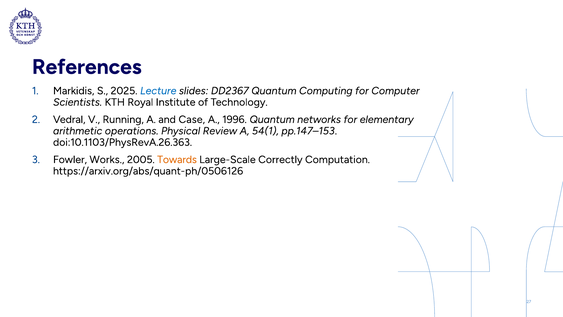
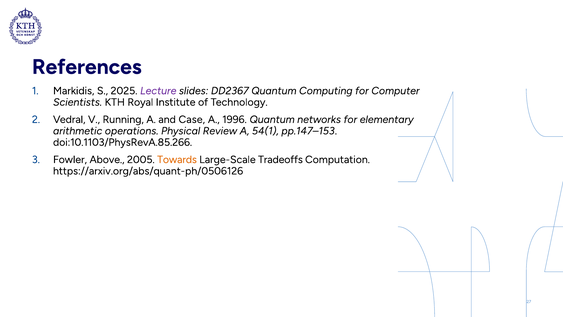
Lecture colour: blue -> purple
doi:10.1103/PhysRevA.26.363: doi:10.1103/PhysRevA.26.363 -> doi:10.1103/PhysRevA.85.266
Works: Works -> Above
Correctly: Correctly -> Tradeoffs
